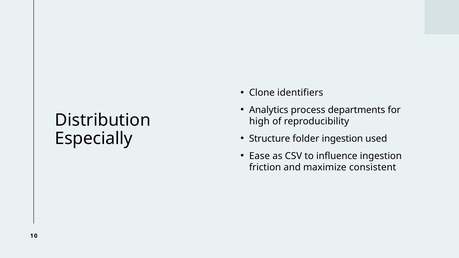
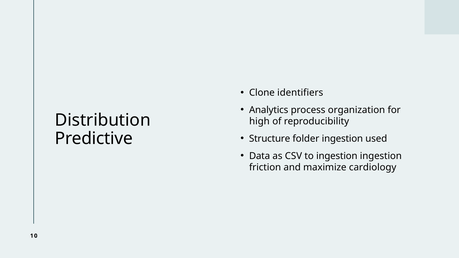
departments: departments -> organization
Especially: Especially -> Predictive
Ease: Ease -> Data
to influence: influence -> ingestion
consistent: consistent -> cardiology
